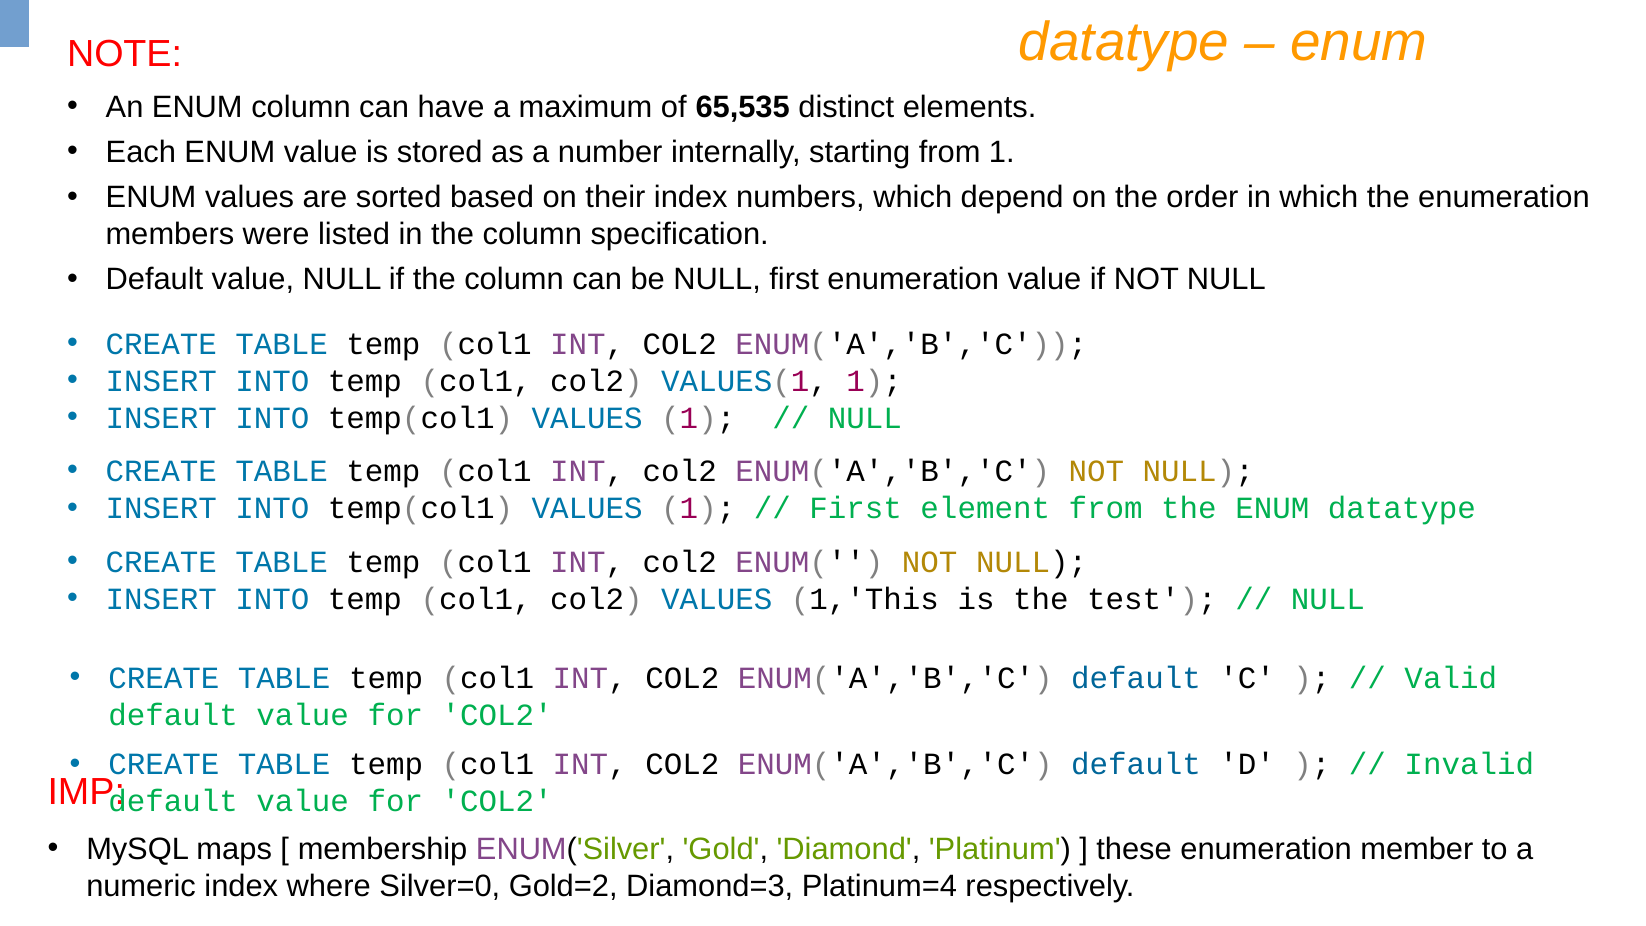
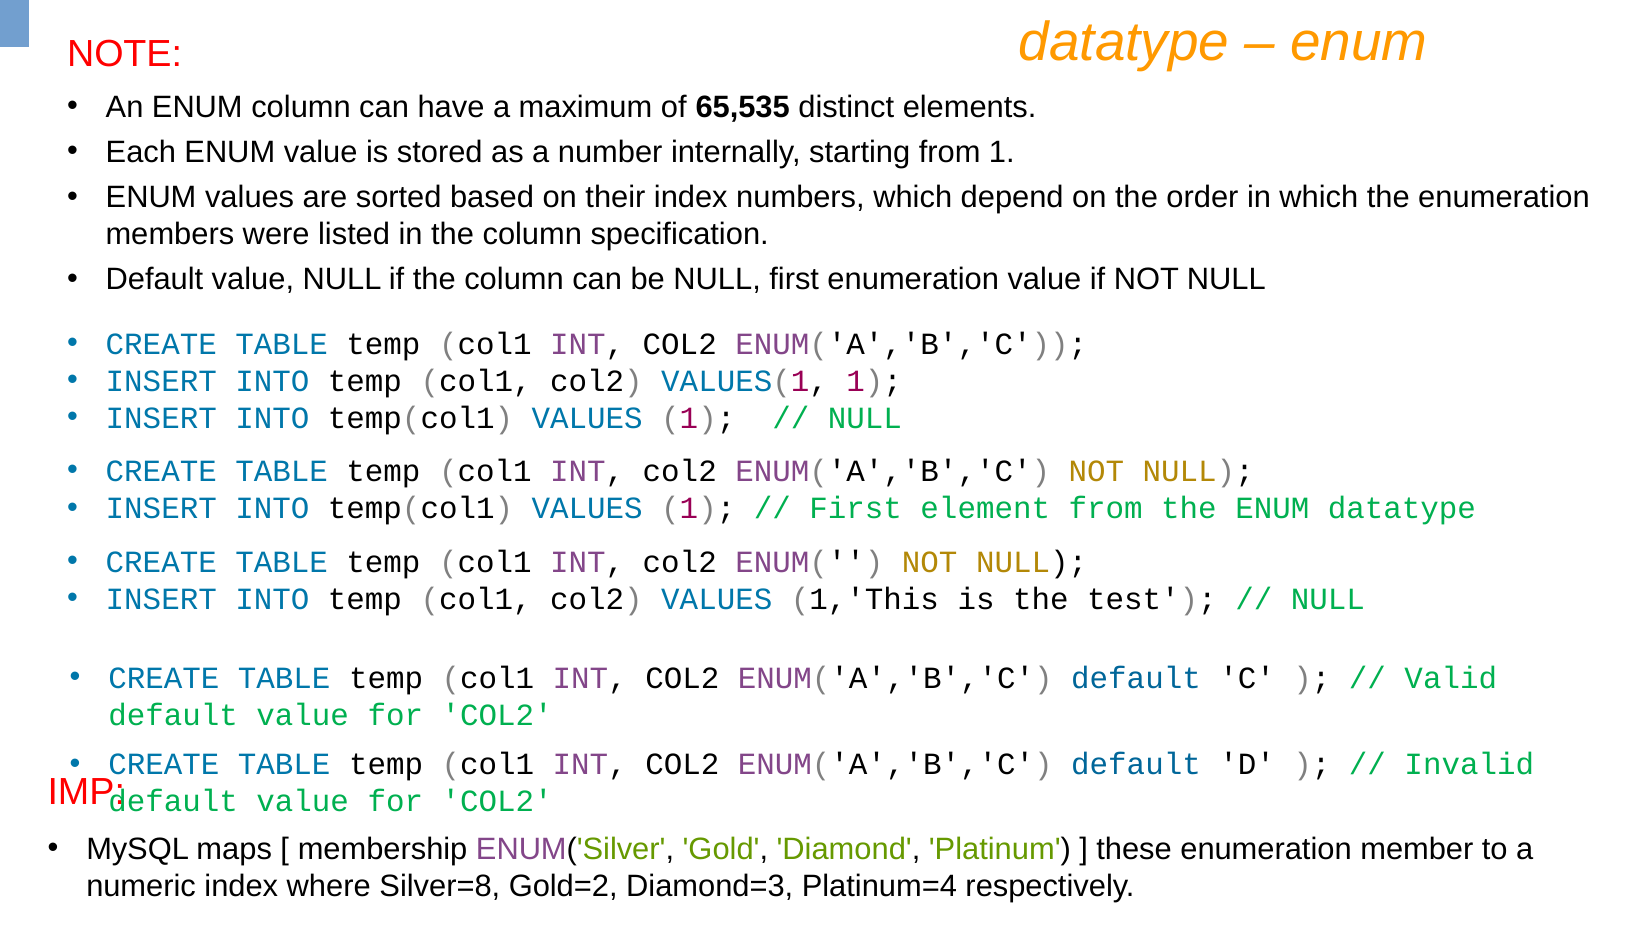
Silver=0: Silver=0 -> Silver=8
